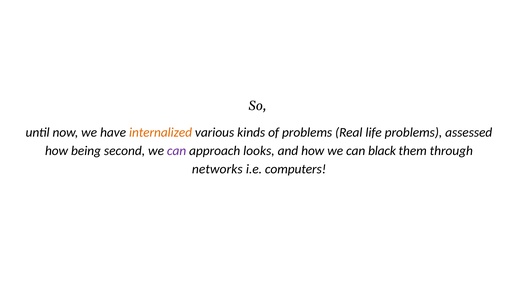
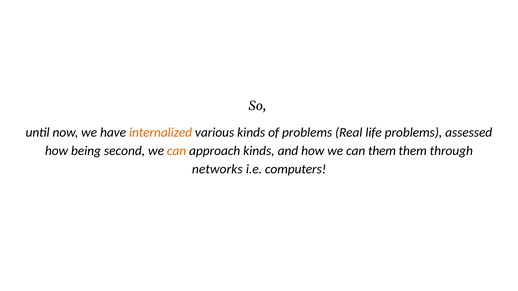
can at (177, 151) colour: purple -> orange
approach looks: looks -> kinds
can black: black -> them
